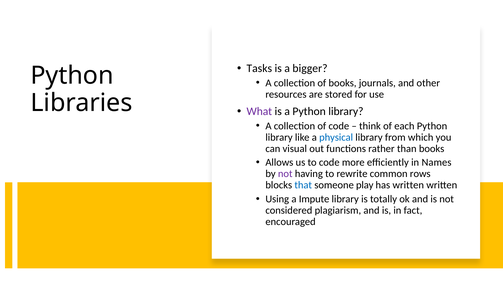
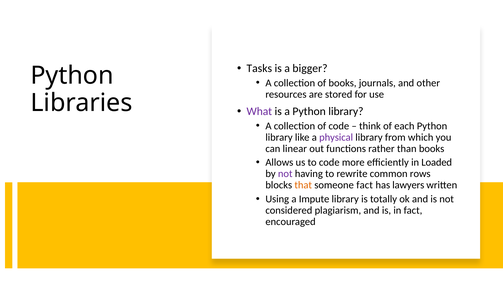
physical colour: blue -> purple
visual: visual -> linear
Names: Names -> Loaded
that colour: blue -> orange
someone play: play -> fact
has written: written -> lawyers
